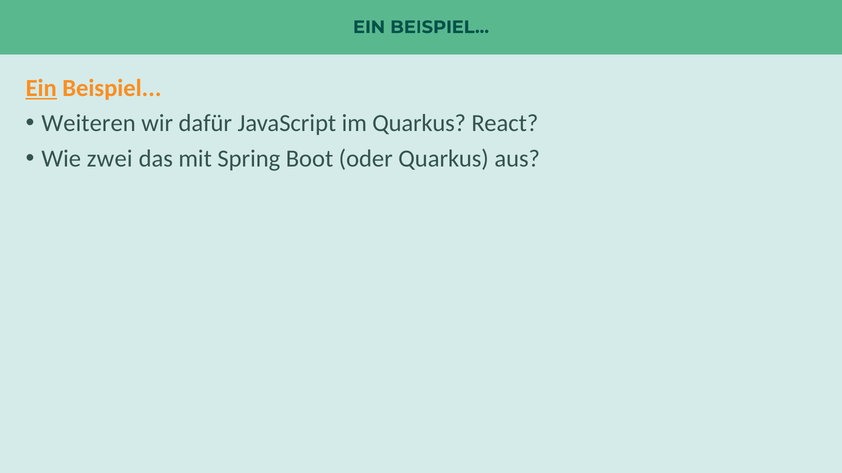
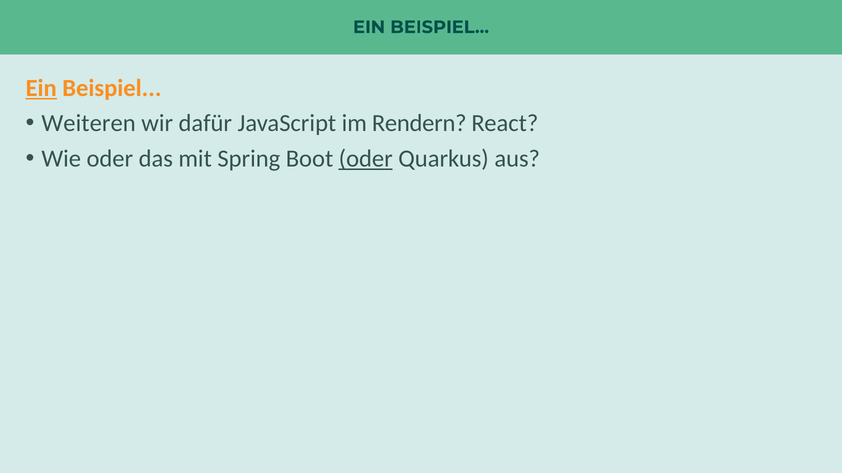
im Quarkus: Quarkus -> Rendern
Wie zwei: zwei -> oder
oder at (366, 159) underline: none -> present
